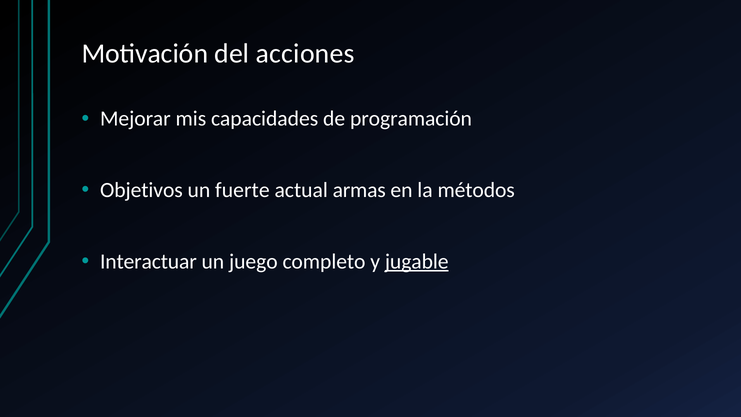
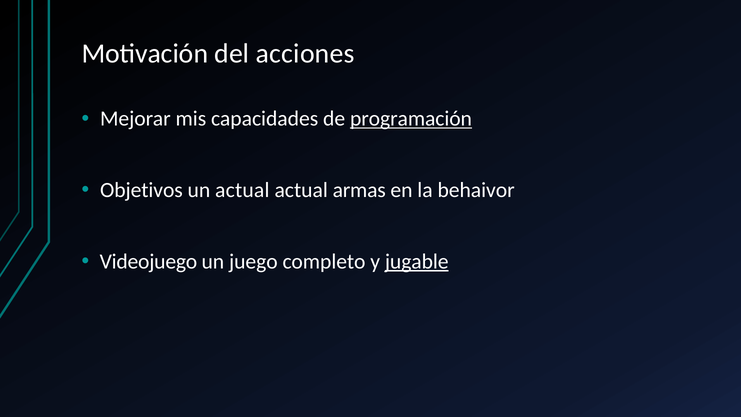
programación underline: none -> present
un fuerte: fuerte -> actual
métodos: métodos -> behaivor
Interactuar: Interactuar -> Videojuego
